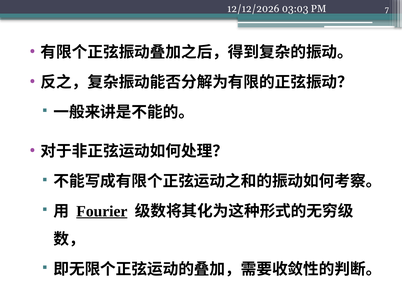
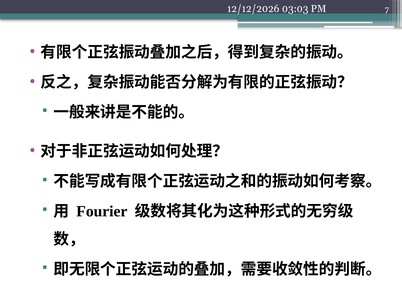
Fourier underline: present -> none
